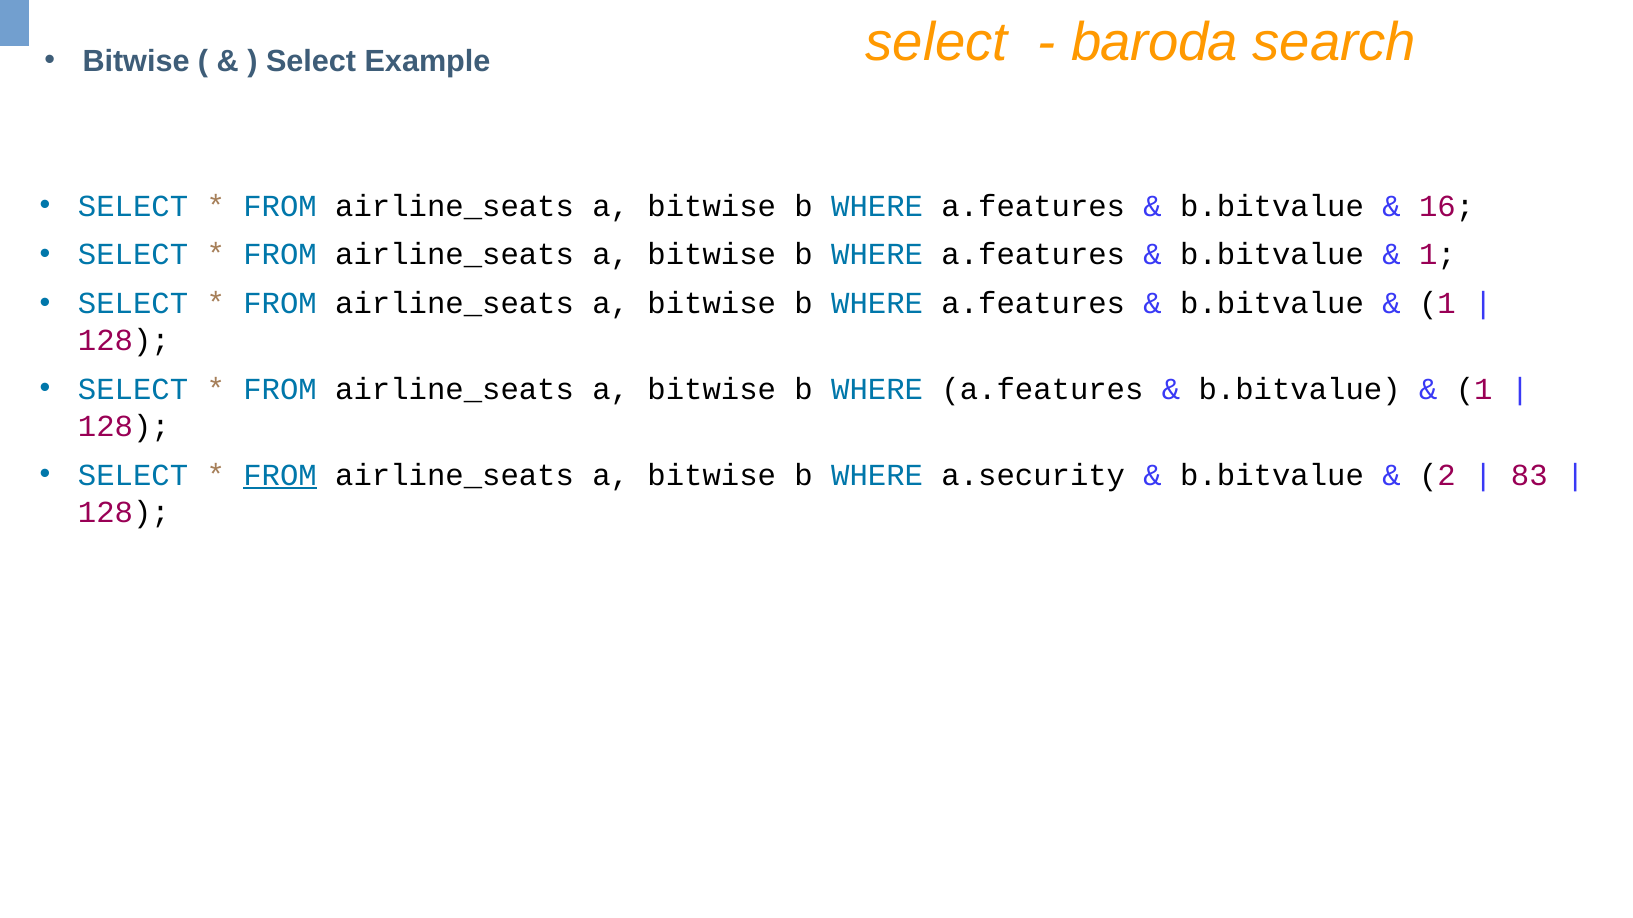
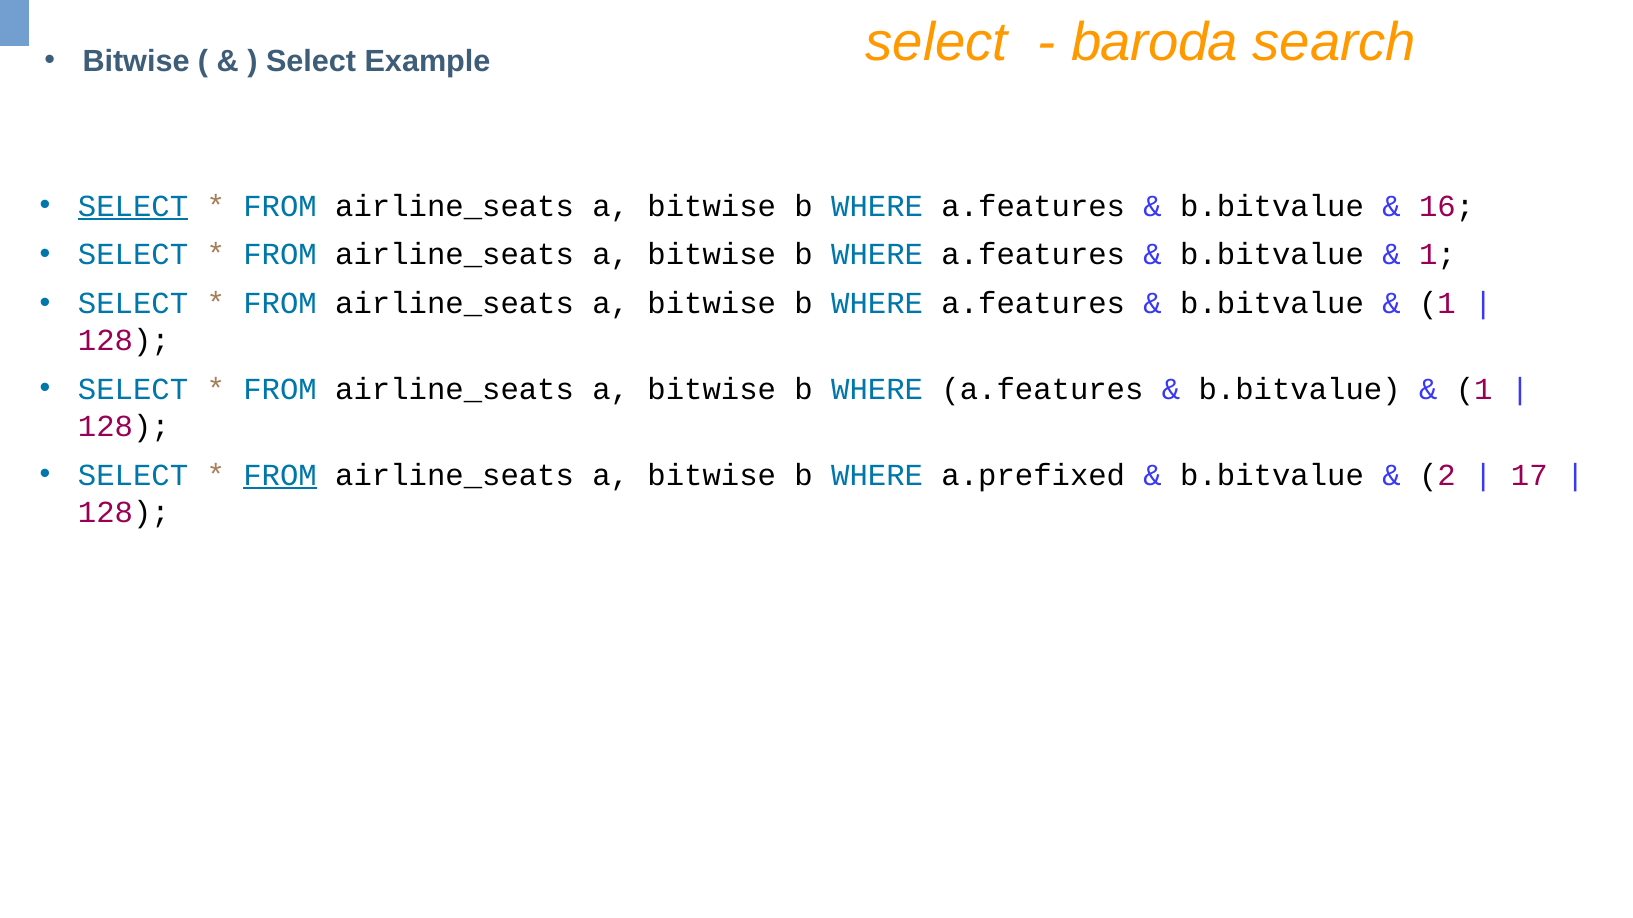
SELECT at (133, 206) underline: none -> present
a.security: a.security -> a.prefixed
83: 83 -> 17
